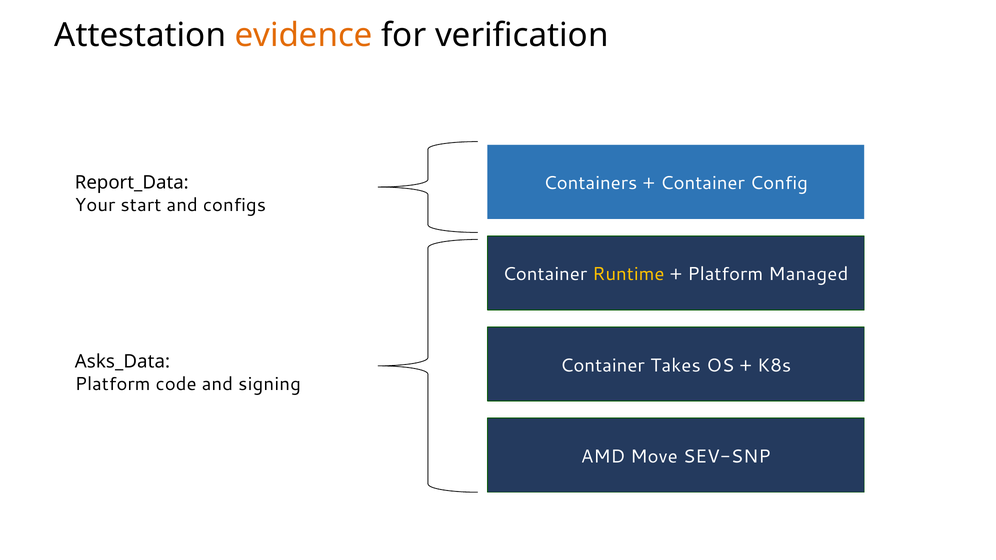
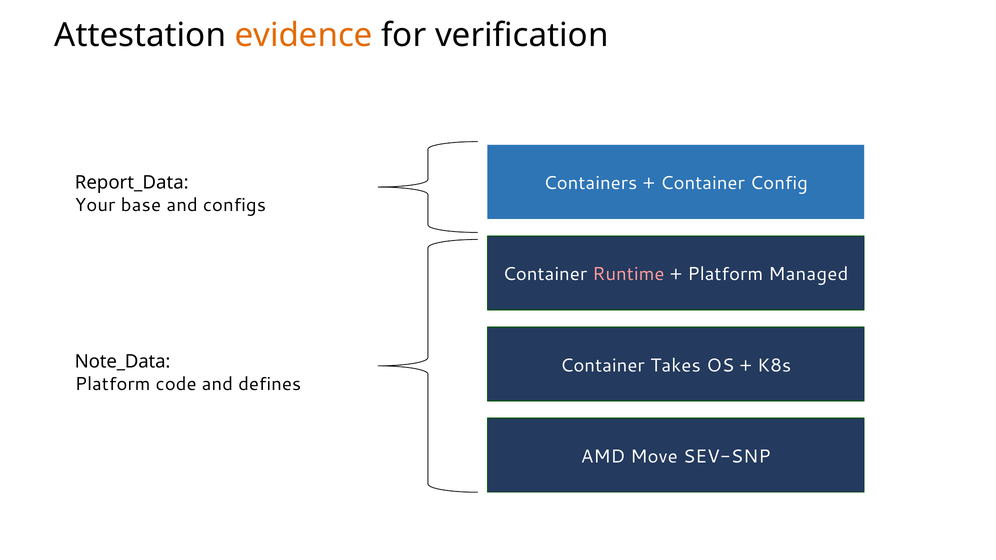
start: start -> base
Runtime colour: yellow -> pink
Asks_Data: Asks_Data -> Note_Data
signing: signing -> defines
